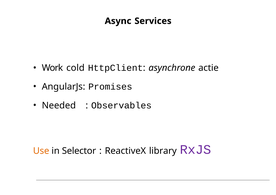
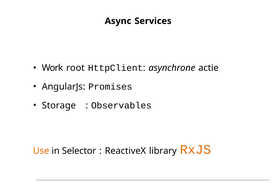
cold: cold -> root
Needed: Needed -> Storage
RxJS colour: purple -> orange
